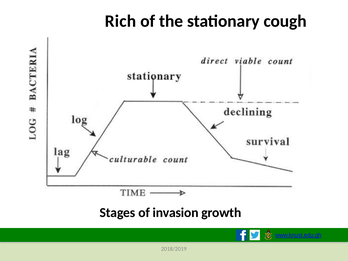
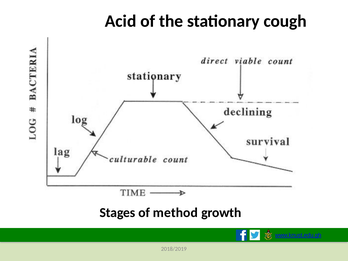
Rich: Rich -> Acid
invasion: invasion -> method
